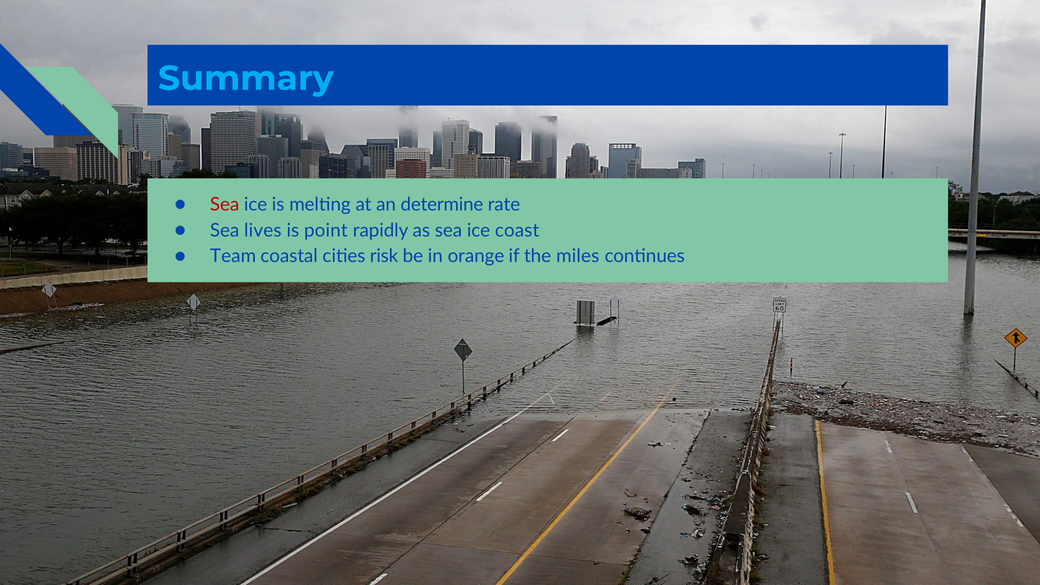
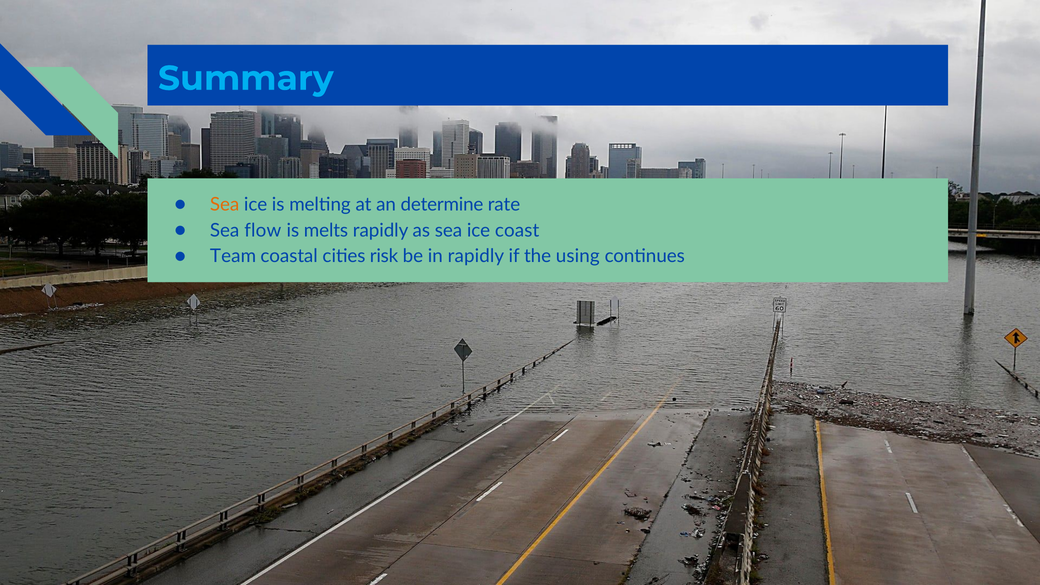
Sea at (225, 205) colour: red -> orange
lives: lives -> flow
point: point -> melts
in orange: orange -> rapidly
miles: miles -> using
